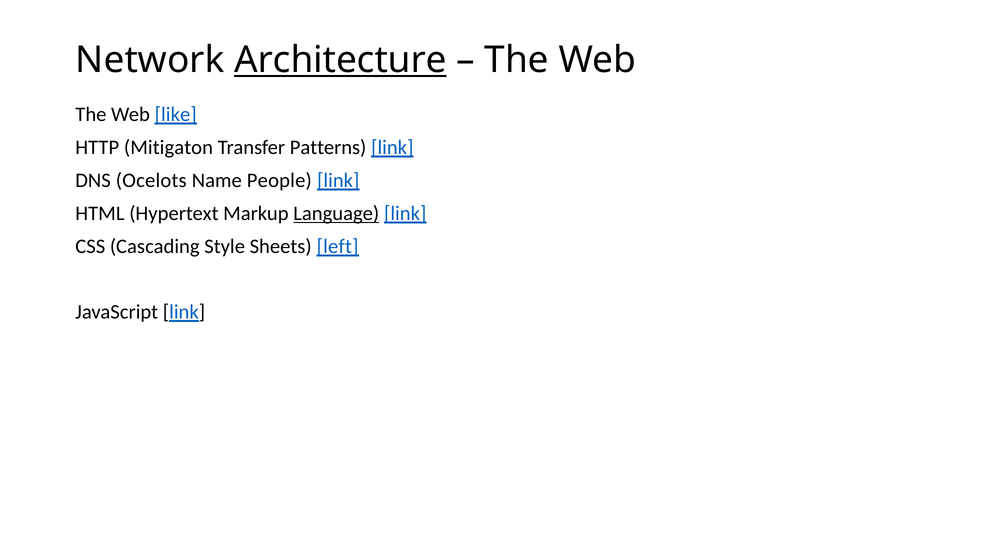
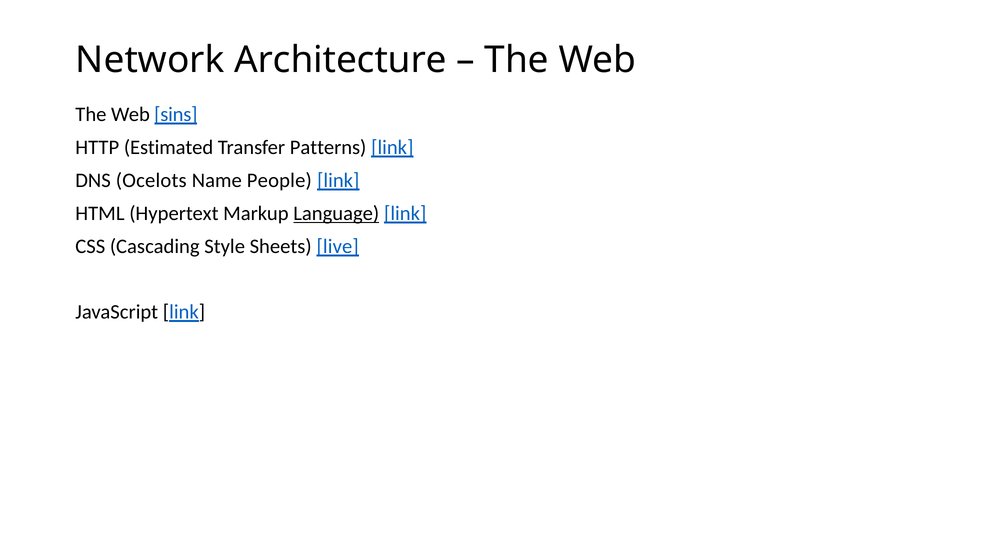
Architecture underline: present -> none
like: like -> sins
Mitigaton: Mitigaton -> Estimated
left: left -> live
